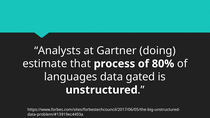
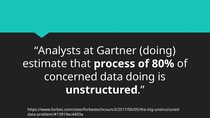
languages: languages -> concerned
data gated: gated -> doing
